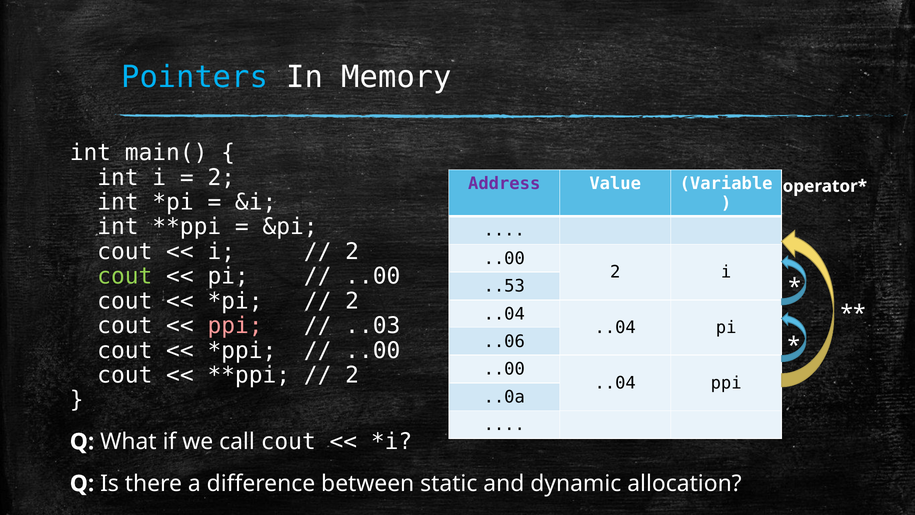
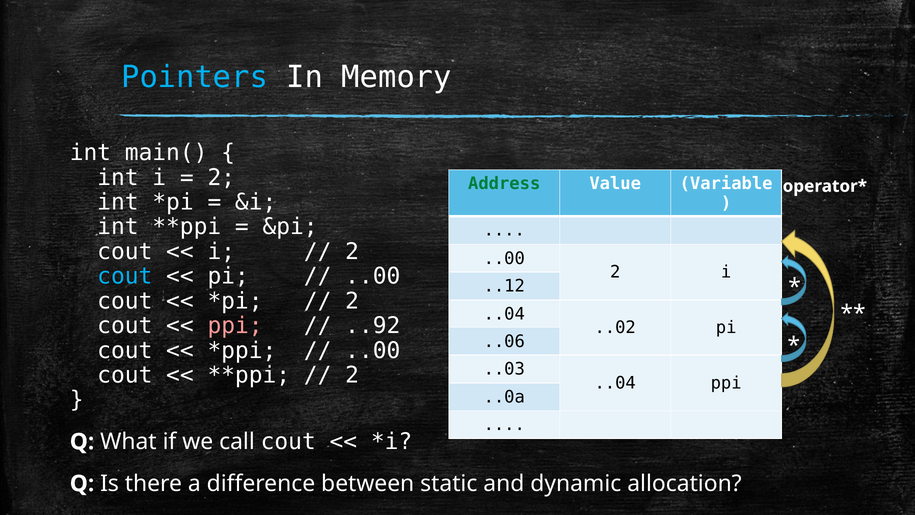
Address colour: purple -> green
cout at (125, 276) colour: light green -> light blue
..53: ..53 -> ..12
..03: ..03 -> ..92
..04 at (615, 328): ..04 -> ..02
..00 at (504, 369): ..00 -> ..03
